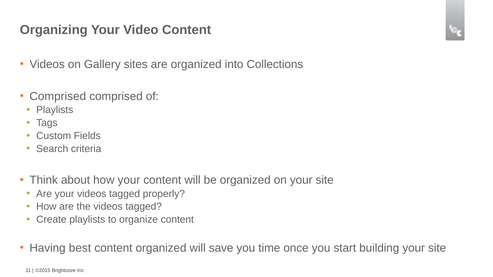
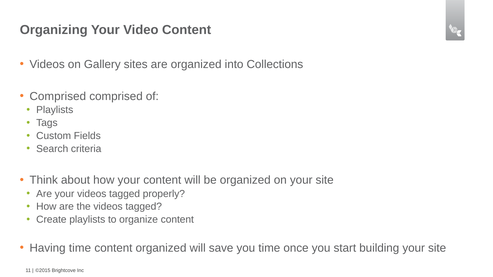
Having best: best -> time
